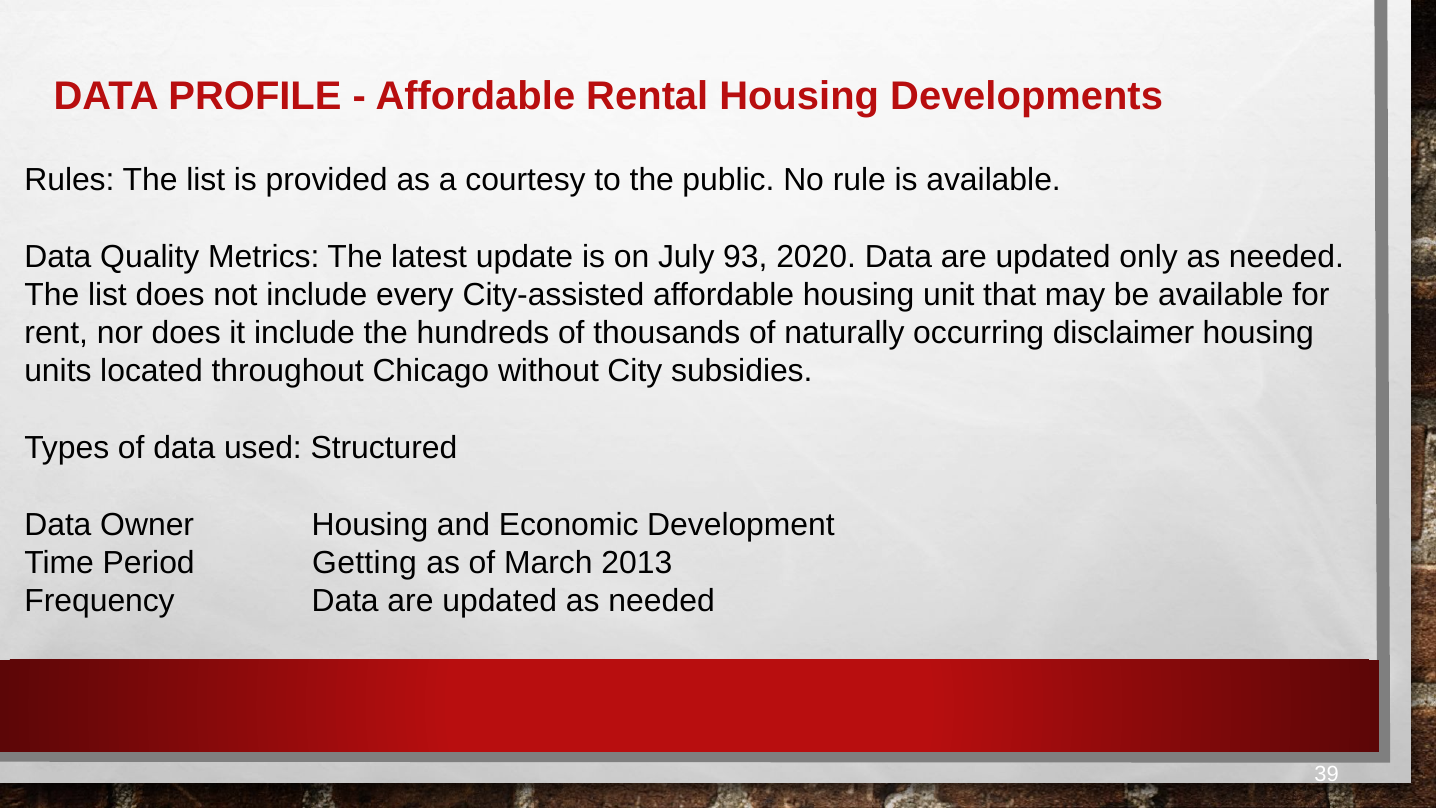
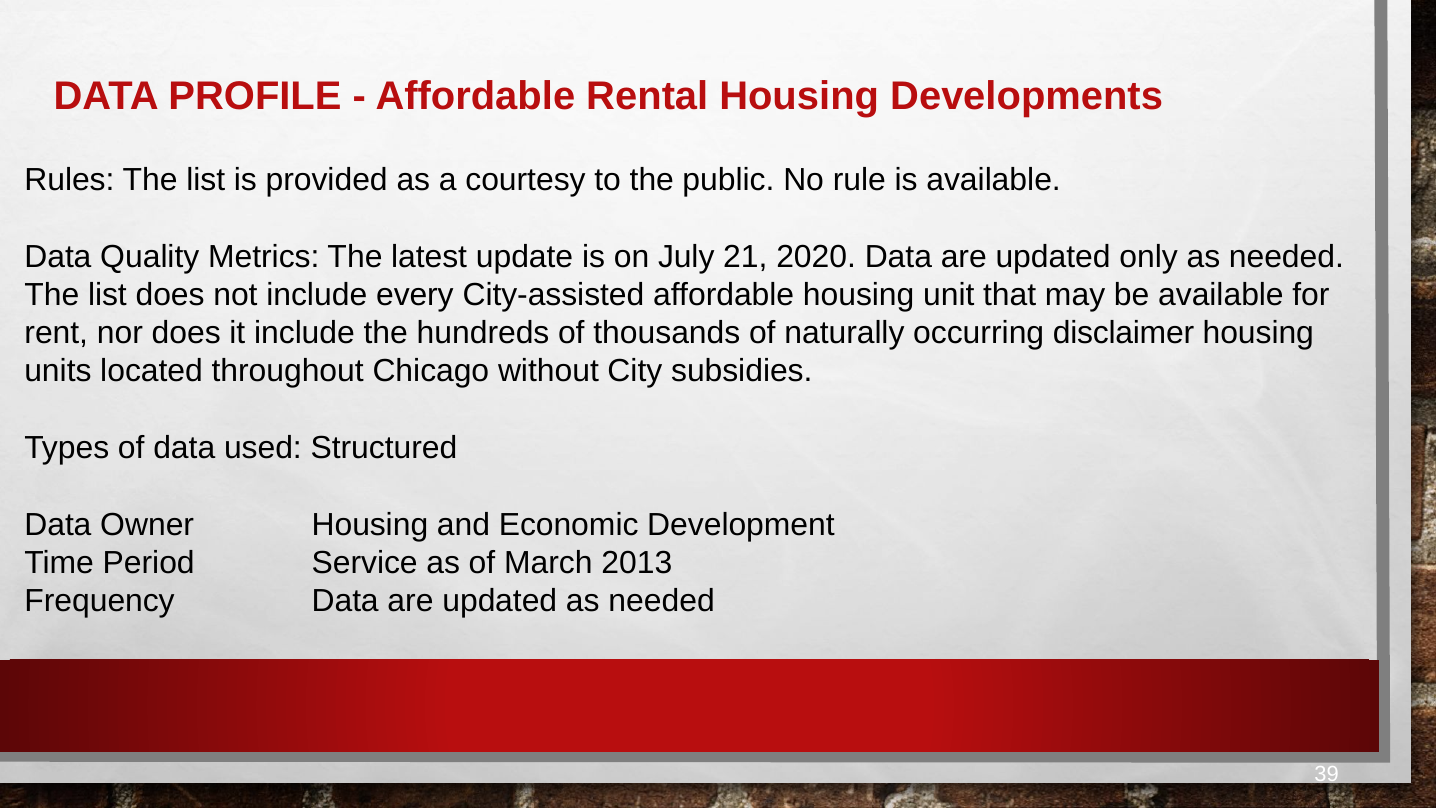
93: 93 -> 21
Getting: Getting -> Service
